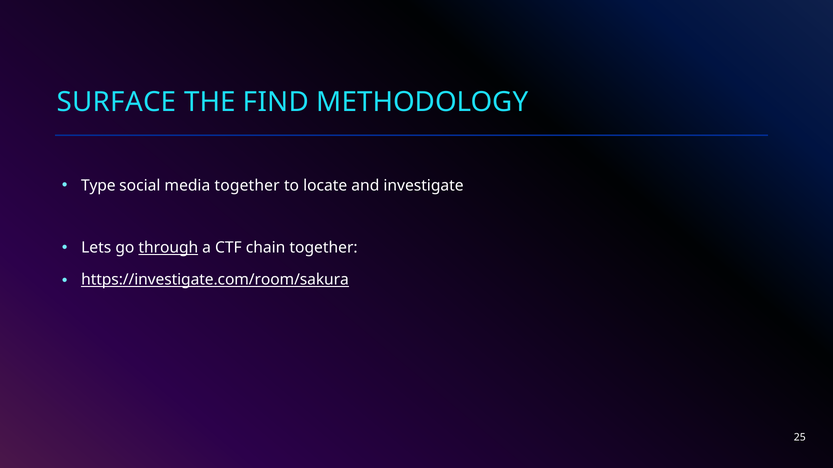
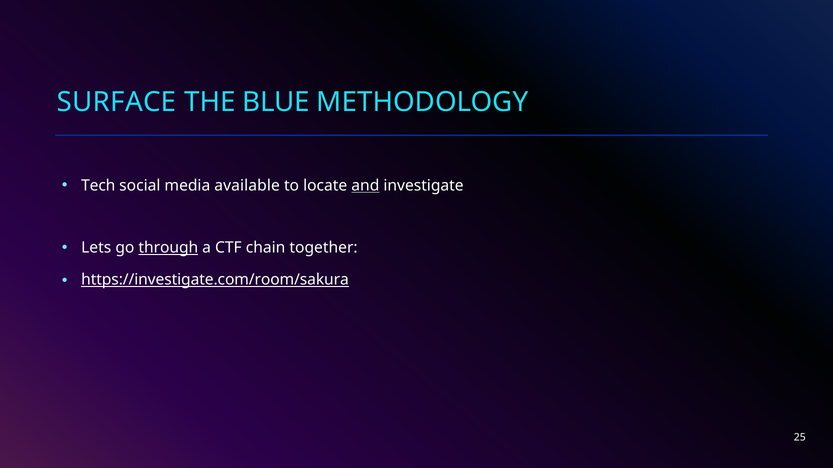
FIND: FIND -> BLUE
Type: Type -> Tech
media together: together -> available
and underline: none -> present
